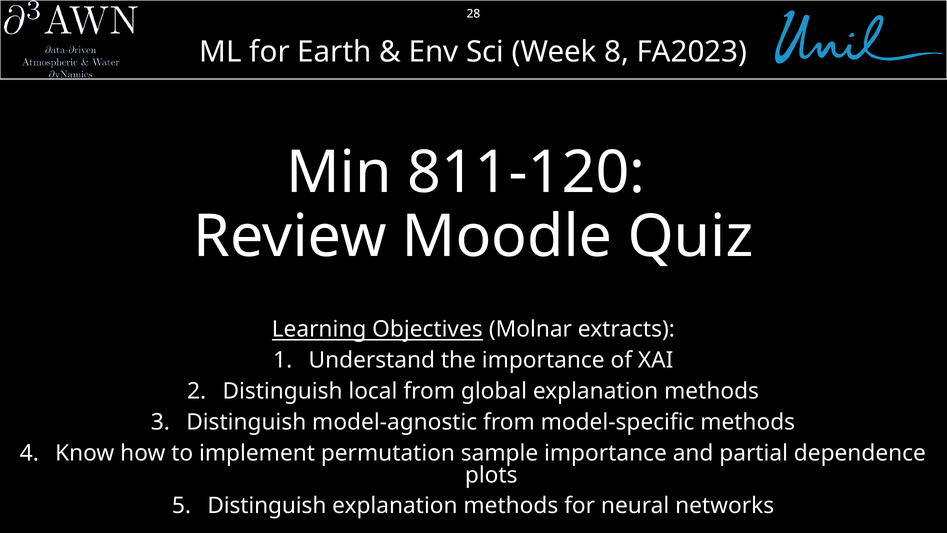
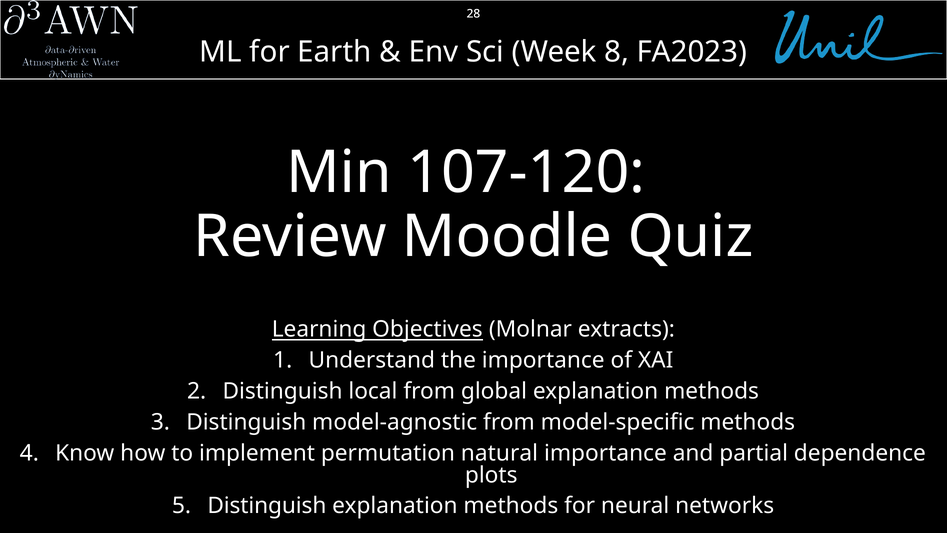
811-120: 811-120 -> 107-120
sample: sample -> natural
